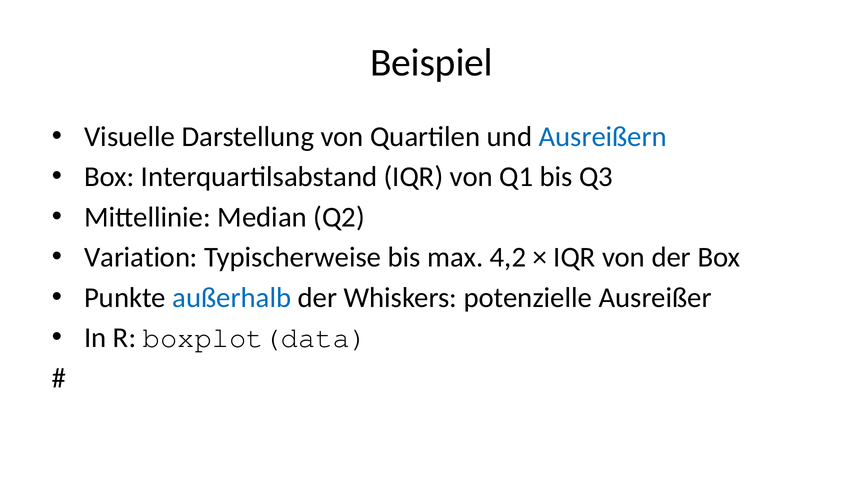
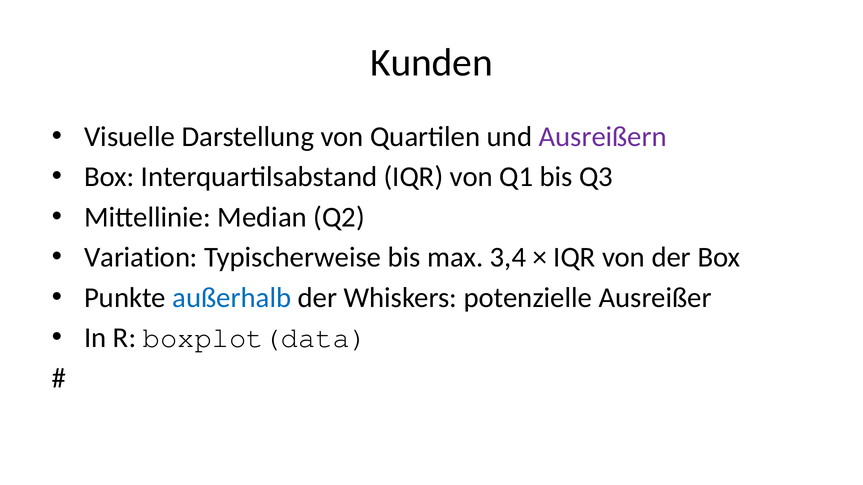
Beispiel: Beispiel -> Kunden
Ausreißern colour: blue -> purple
4,2: 4,2 -> 3,4
